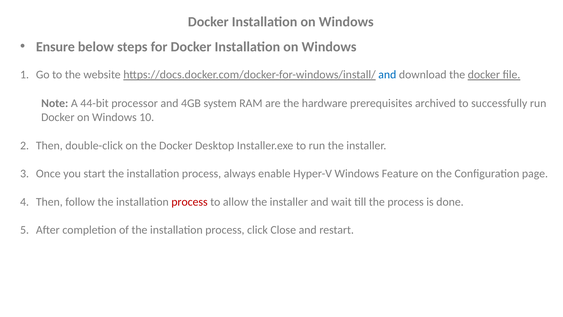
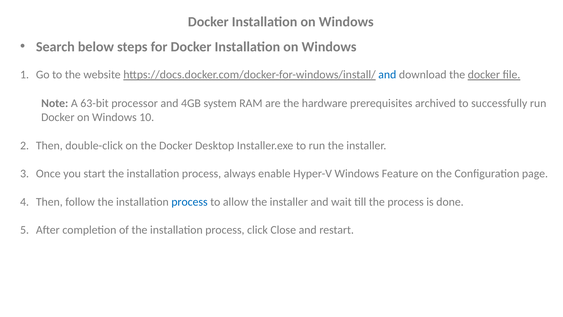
Ensure: Ensure -> Search
44-bit: 44-bit -> 63-bit
process at (189, 202) colour: red -> blue
